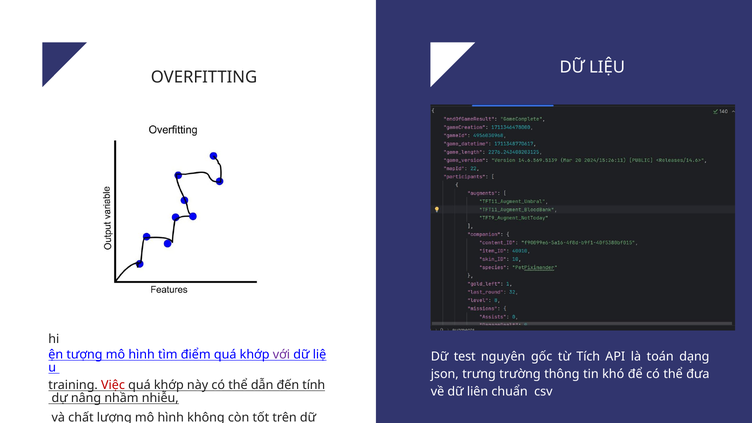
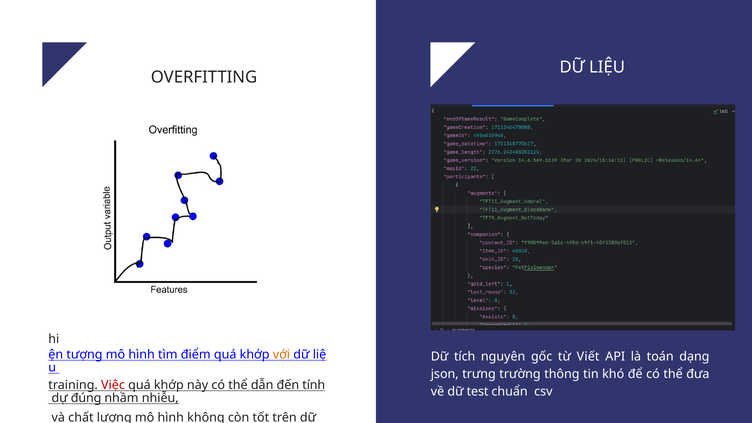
với colour: purple -> orange
Dữ test: test -> tích
Tích: Tích -> Viết
dữ liên: liên -> test
nâng: nâng -> đúng
